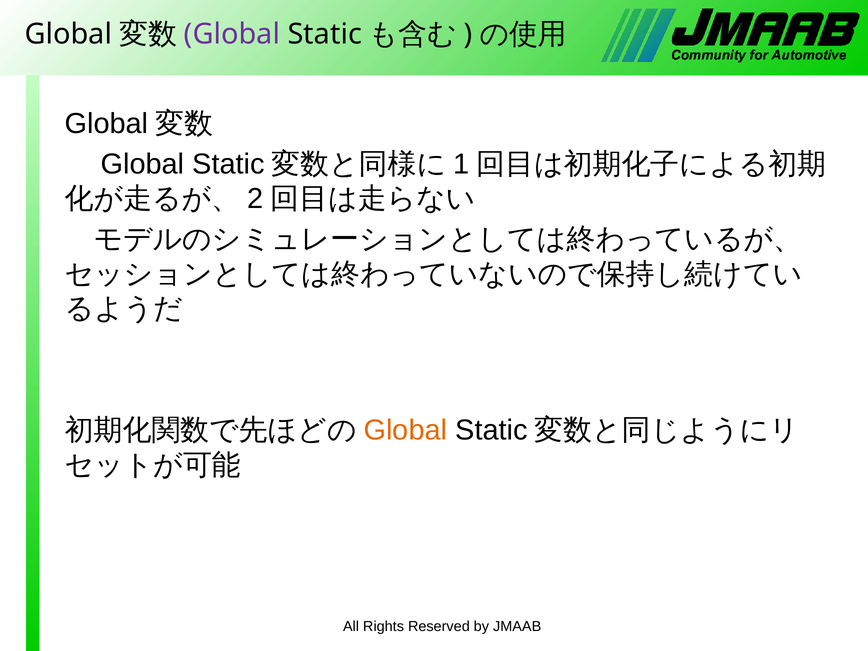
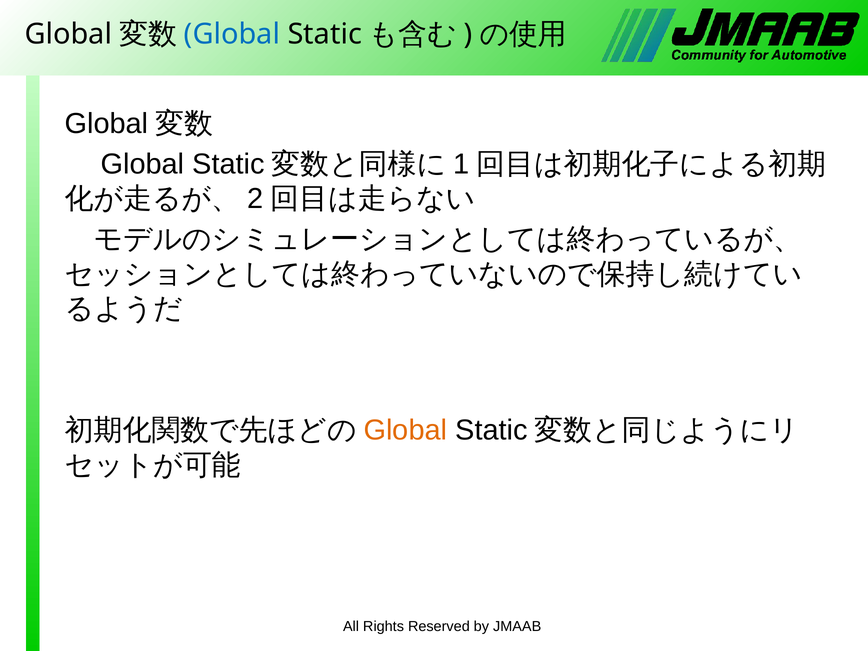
Global at (232, 34) colour: purple -> blue
